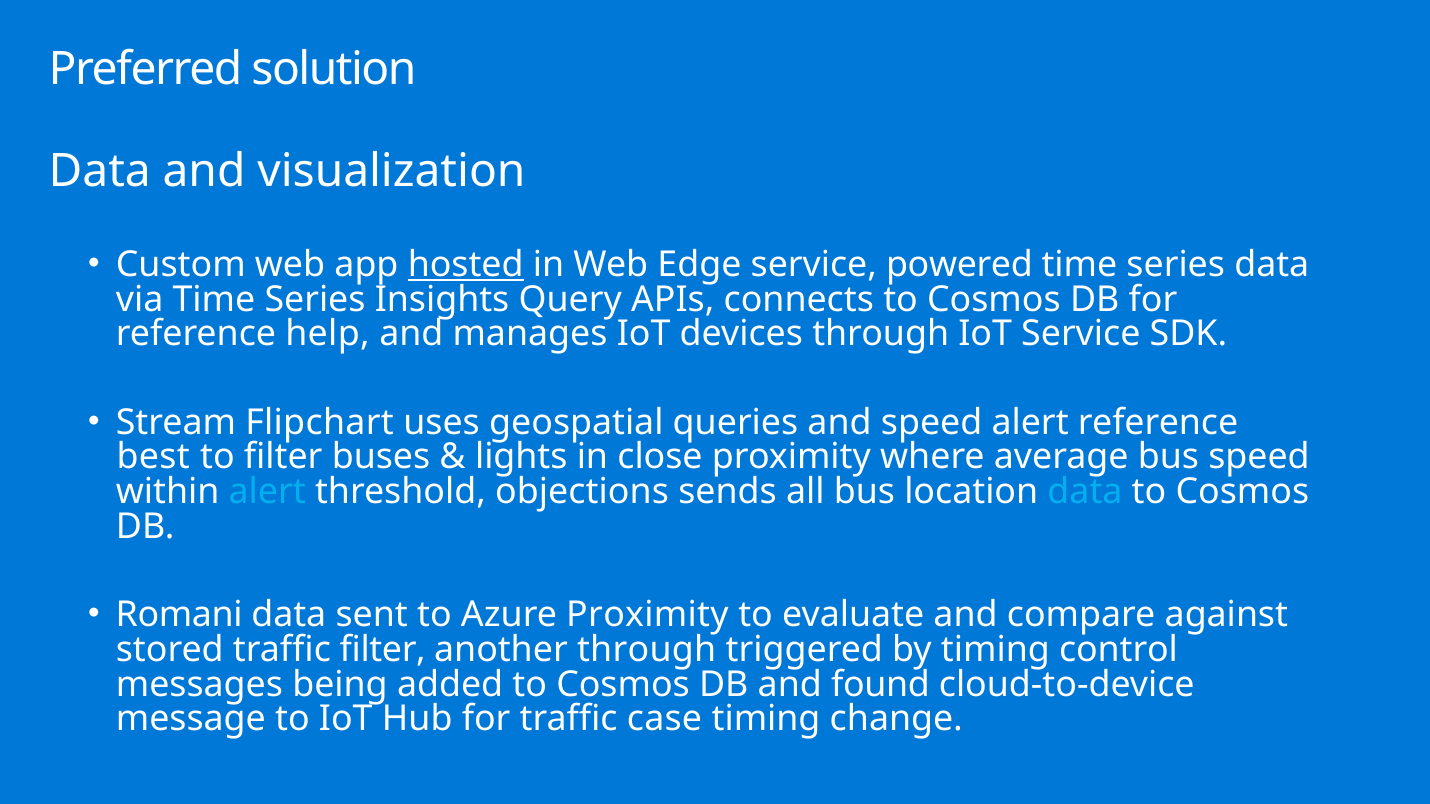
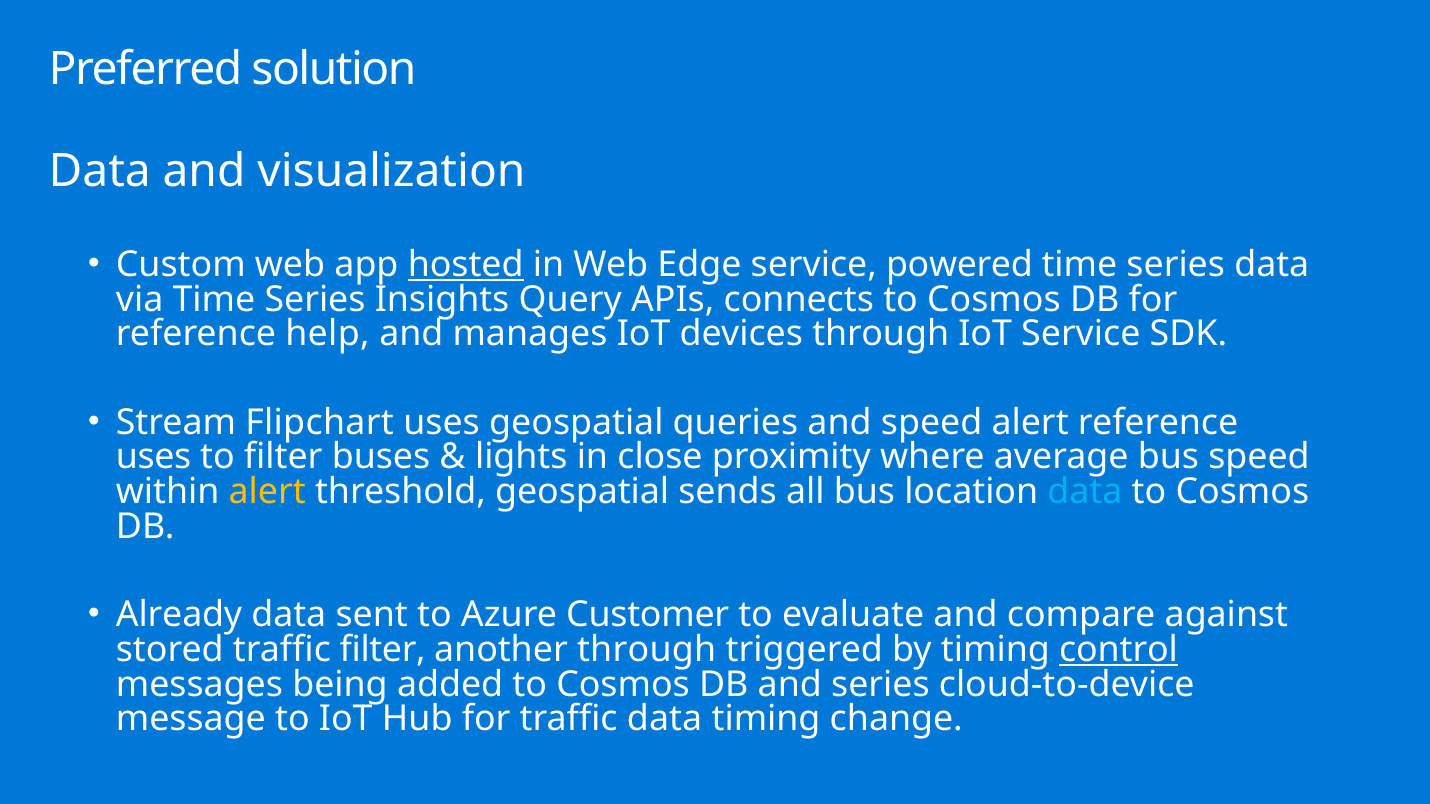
best at (153, 457): best -> uses
alert at (267, 492) colour: light blue -> yellow
threshold objections: objections -> geospatial
Romani: Romani -> Already
Azure Proximity: Proximity -> Customer
control underline: none -> present
and found: found -> series
traffic case: case -> data
